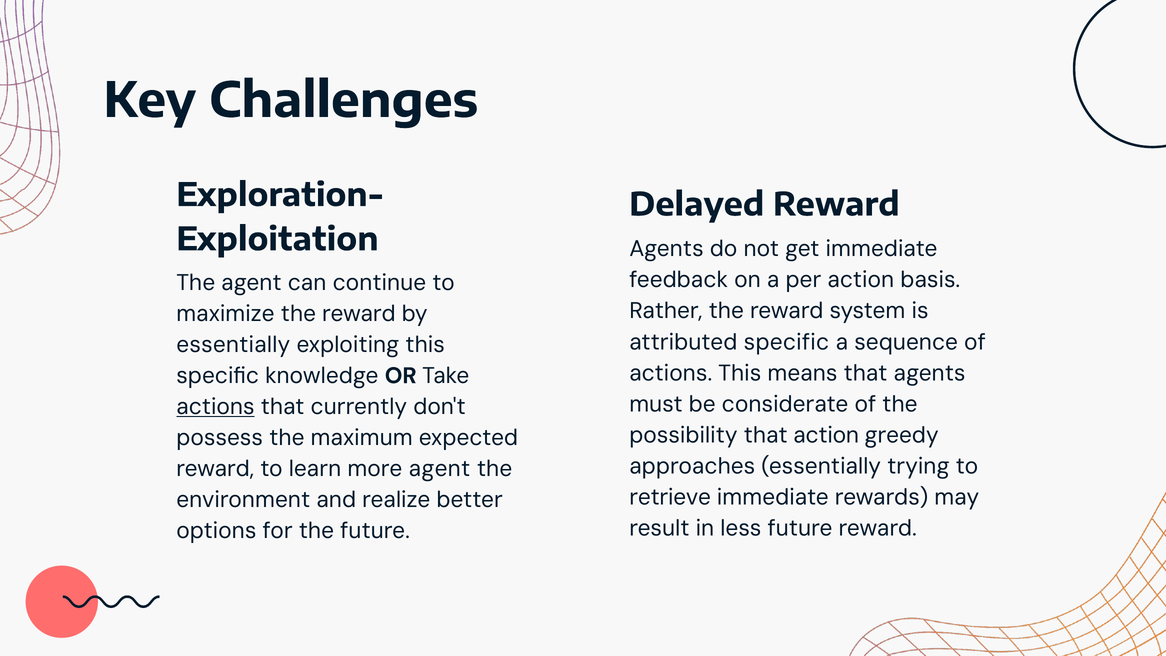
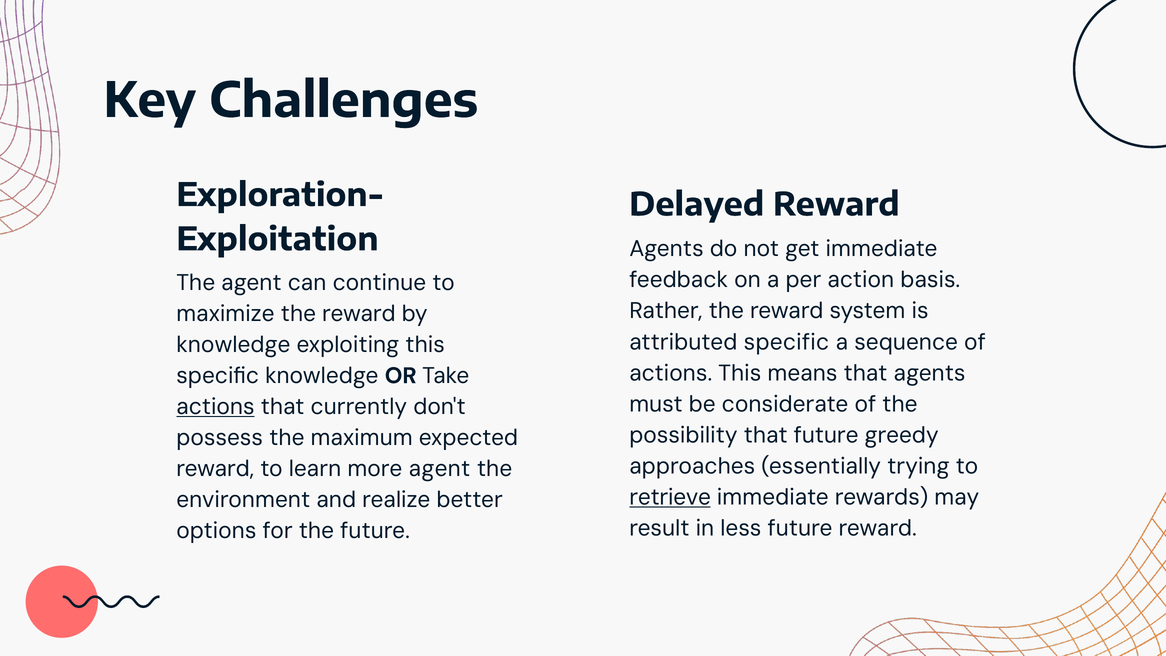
essentially at (233, 345): essentially -> knowledge
that action: action -> future
retrieve underline: none -> present
